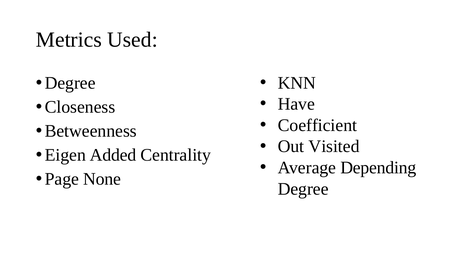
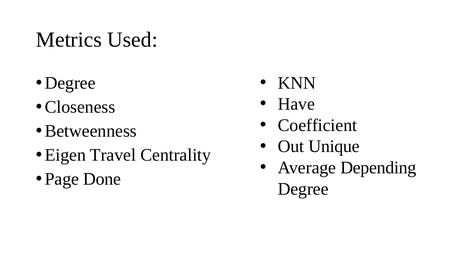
Visited: Visited -> Unique
Added: Added -> Travel
None: None -> Done
